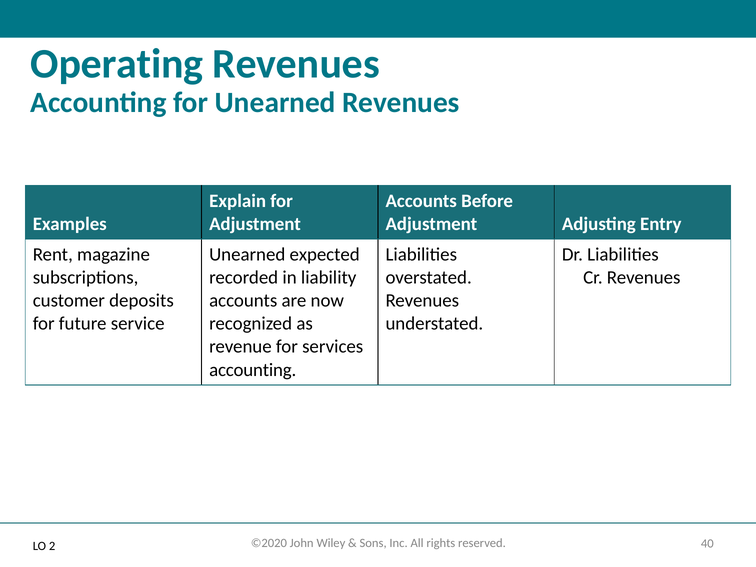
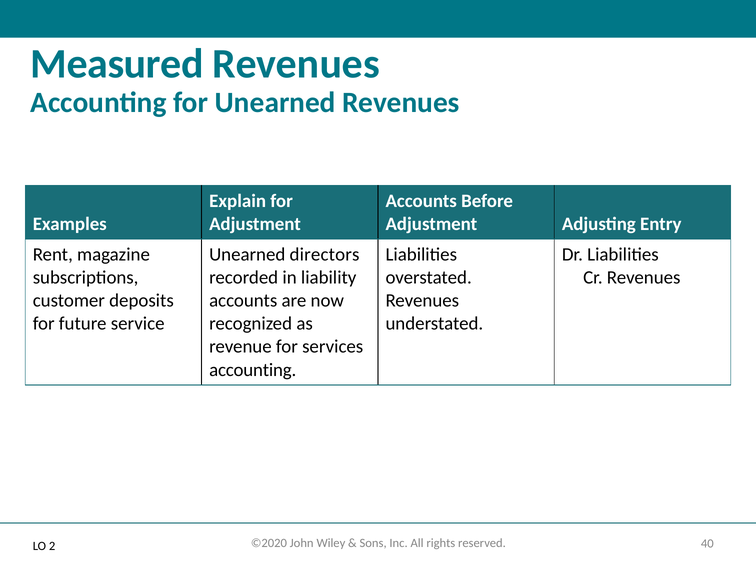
Operating: Operating -> Measured
expected: expected -> directors
